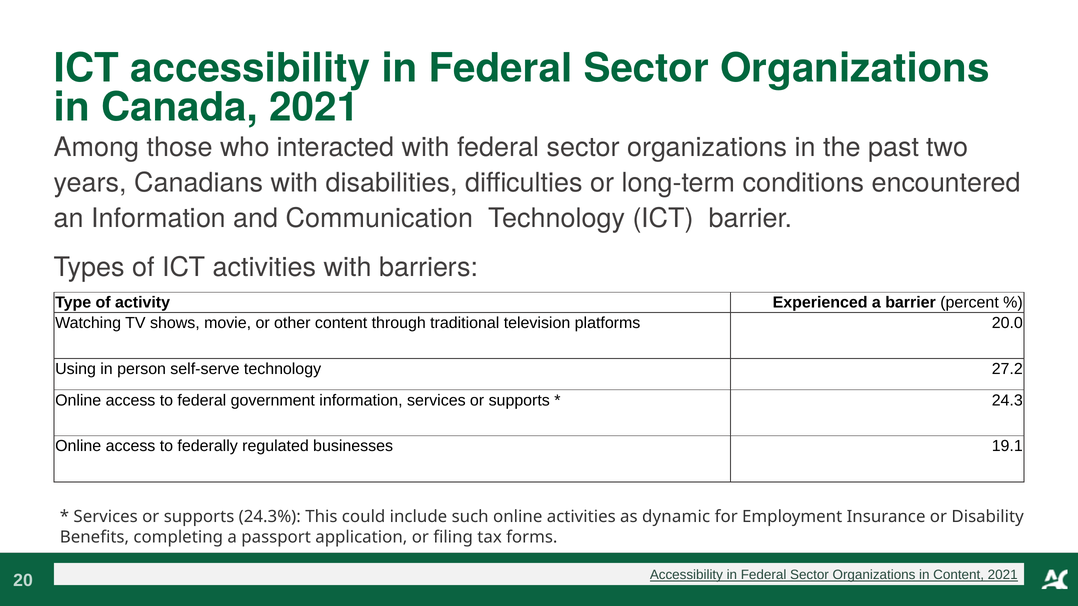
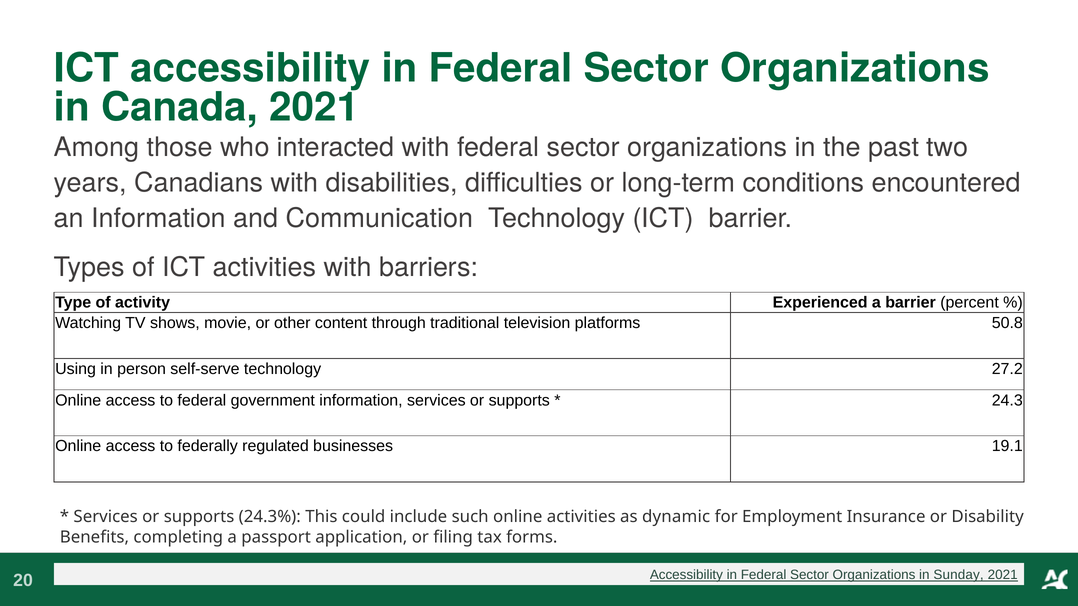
20.0: 20.0 -> 50.8
in Content: Content -> Sunday
